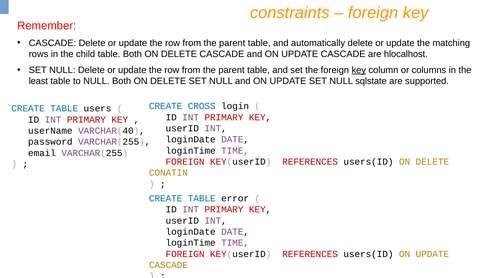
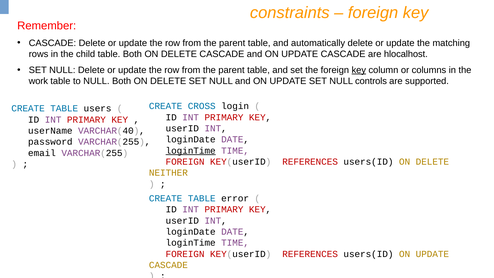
least: least -> work
sqlstate: sqlstate -> controls
loginTime at (191, 151) underline: none -> present
CONATIN: CONATIN -> NEITHER
